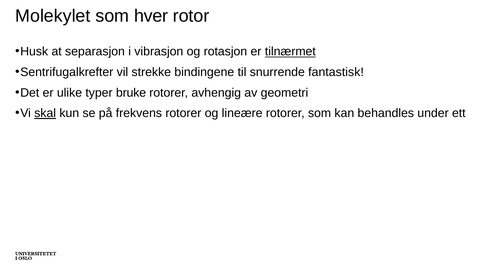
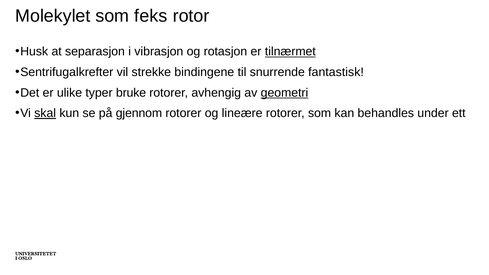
hver: hver -> feks
geometri underline: none -> present
frekvens: frekvens -> gjennom
